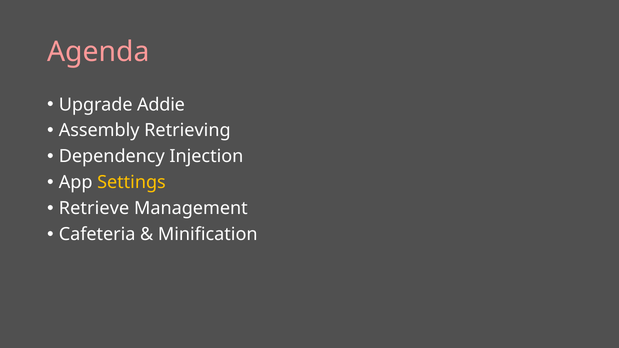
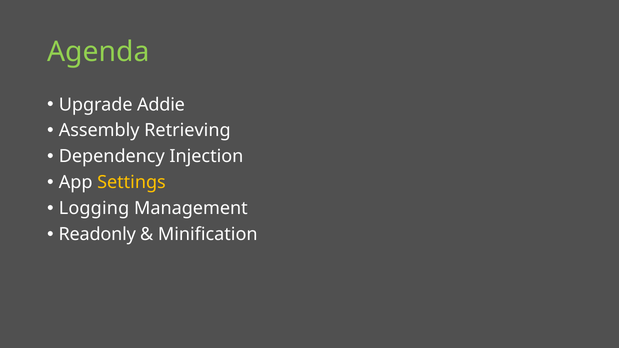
Agenda colour: pink -> light green
Retrieve: Retrieve -> Logging
Cafeteria: Cafeteria -> Readonly
